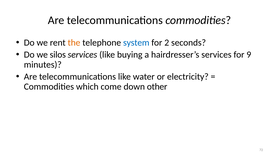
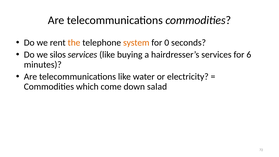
system colour: blue -> orange
2: 2 -> 0
9: 9 -> 6
other: other -> salad
